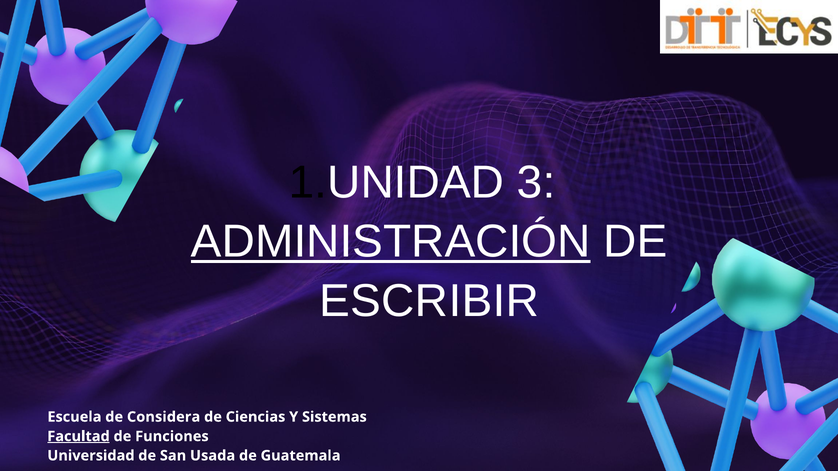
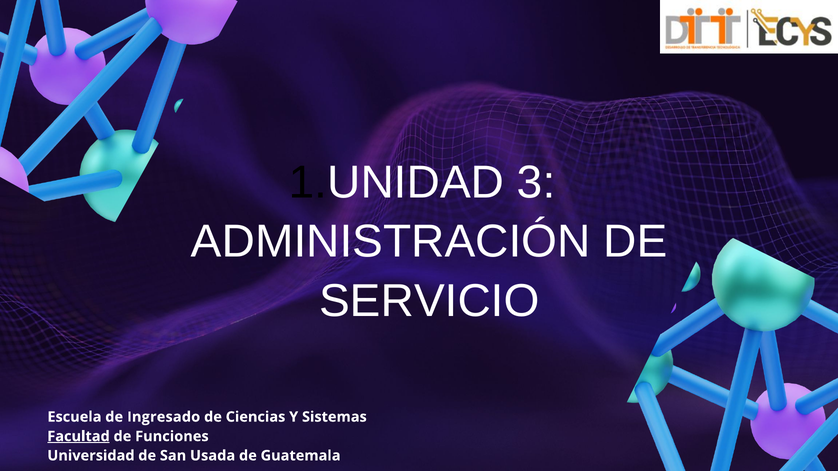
ADMINISTRACIÓN underline: present -> none
ESCRIBIR: ESCRIBIR -> SERVICIO
Considera: Considera -> Ingresado
